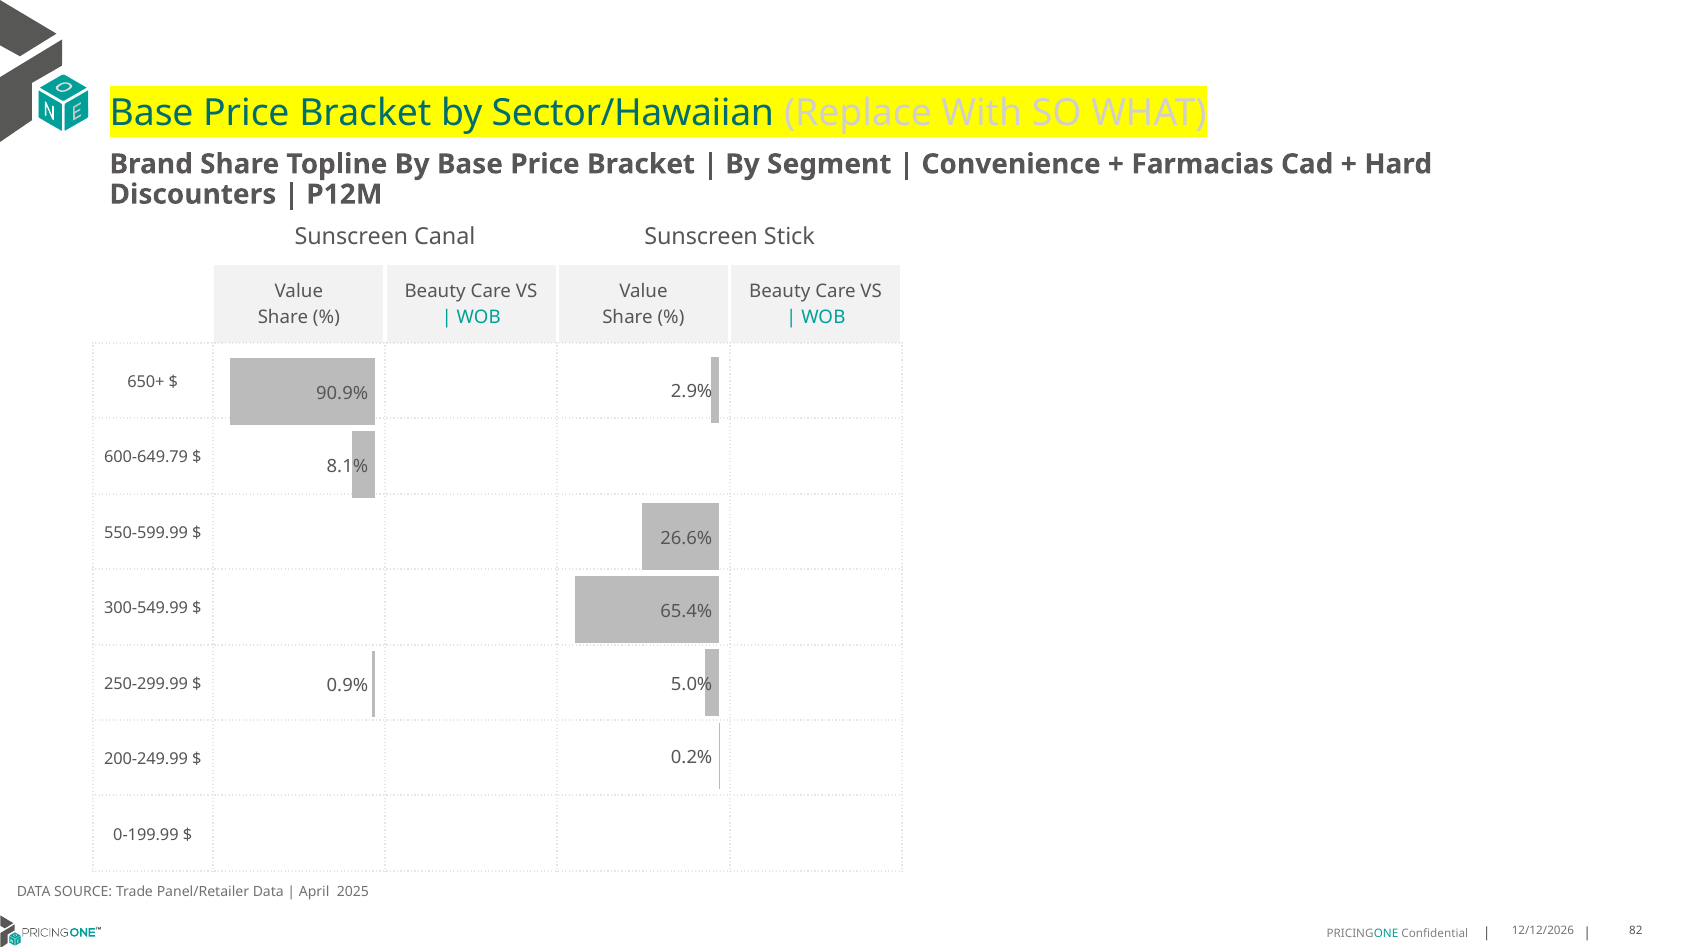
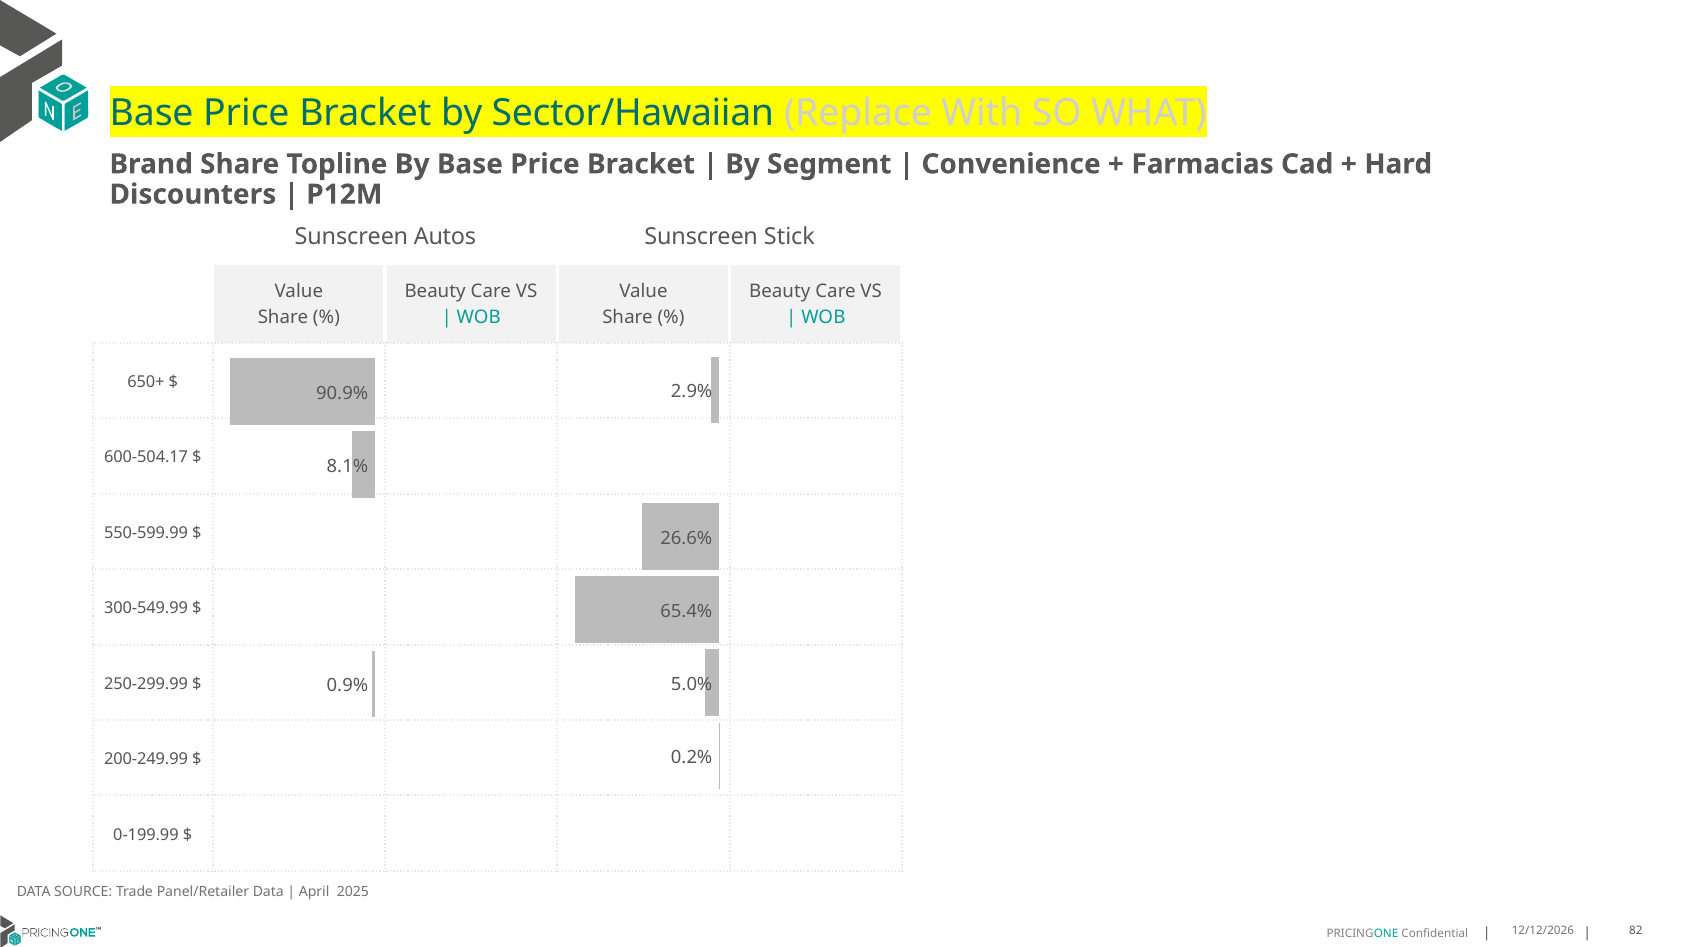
Canal: Canal -> Autos
600-649.79: 600-649.79 -> 600-504.17
